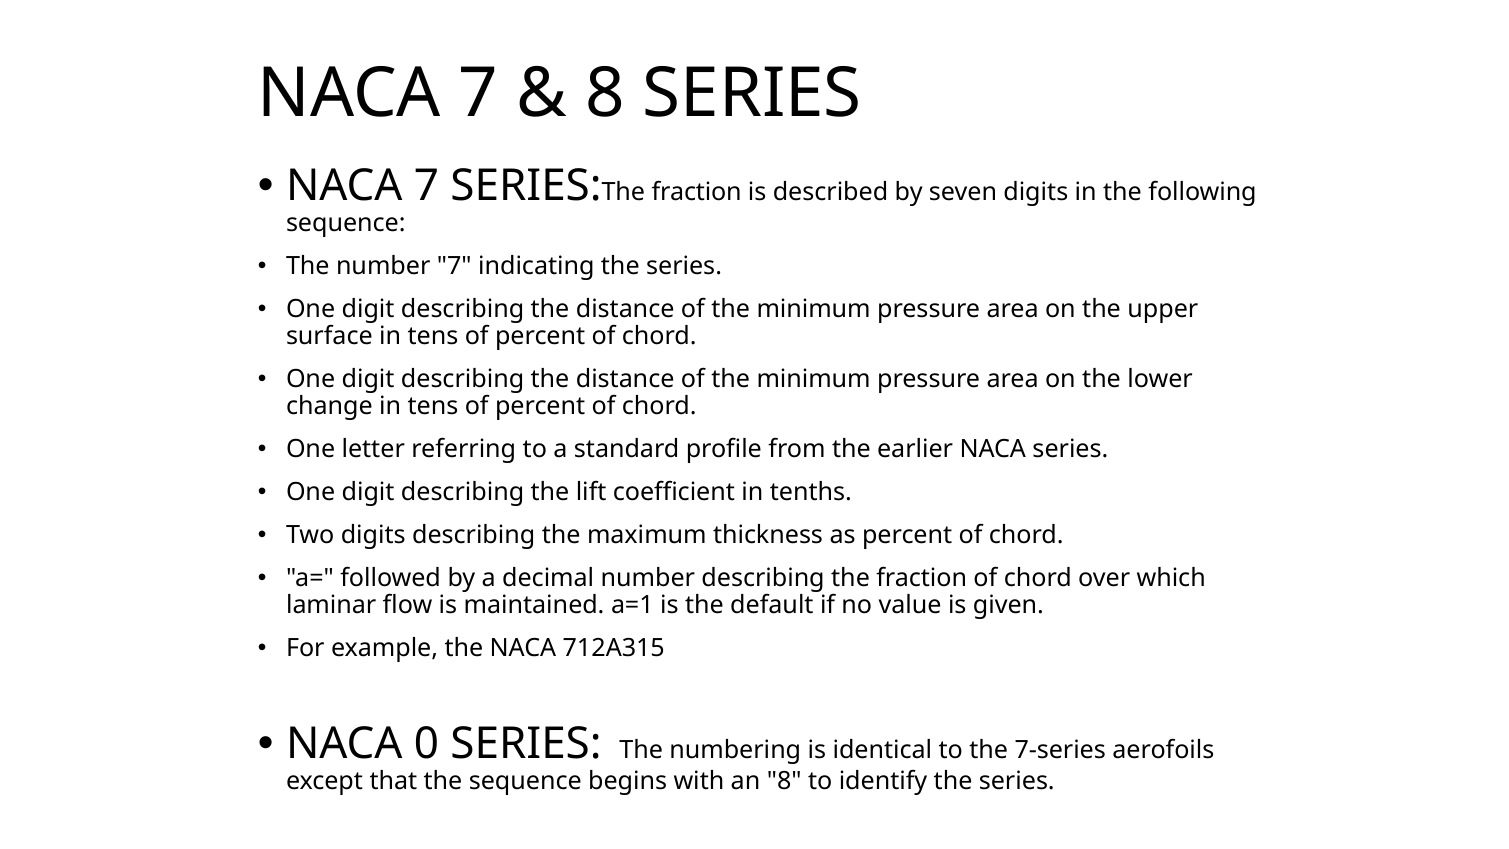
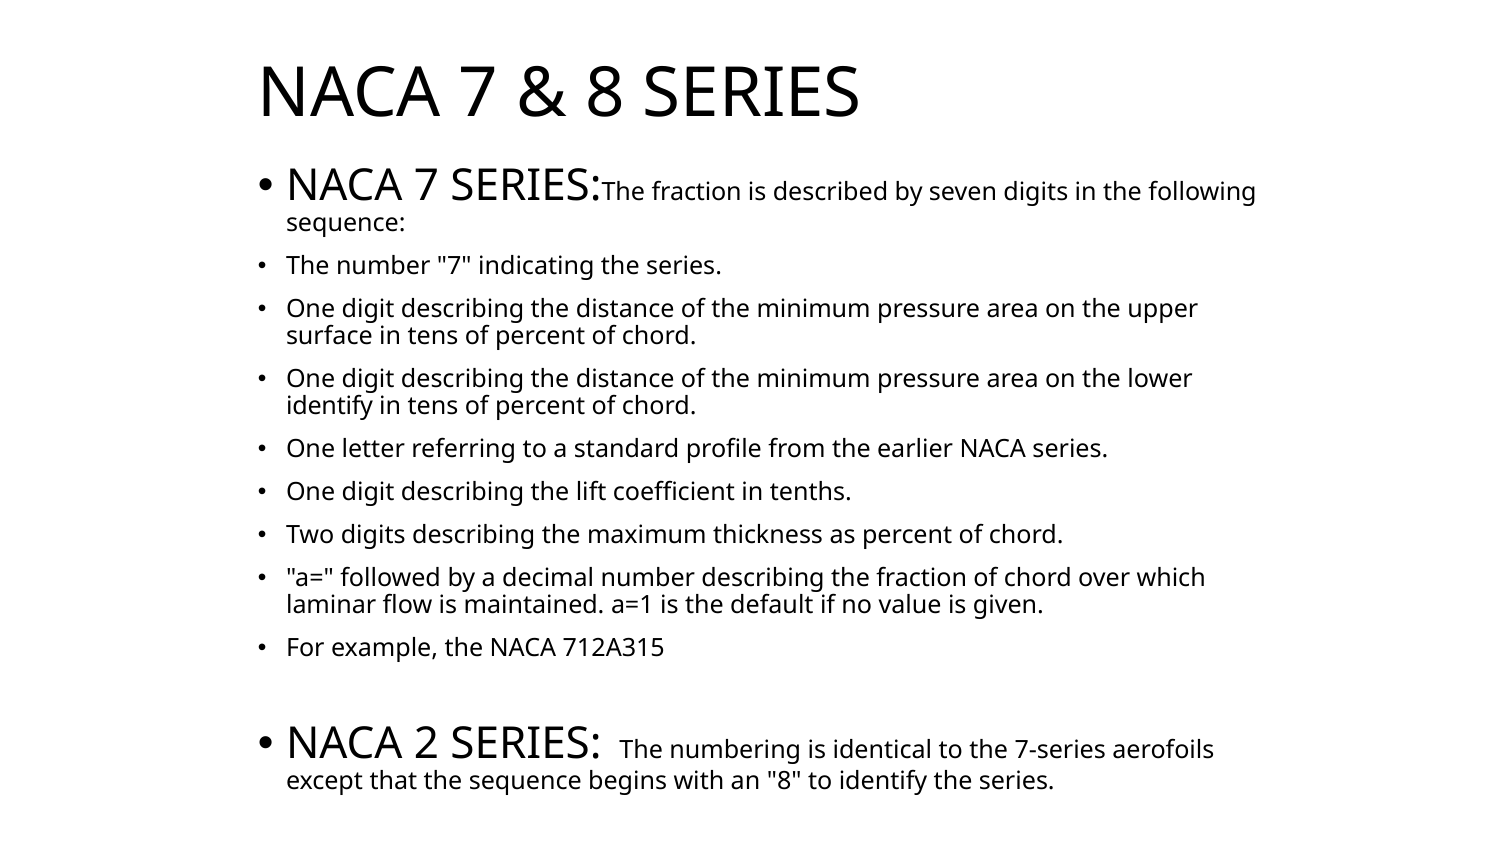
change at (329, 406): change -> identify
0: 0 -> 2
